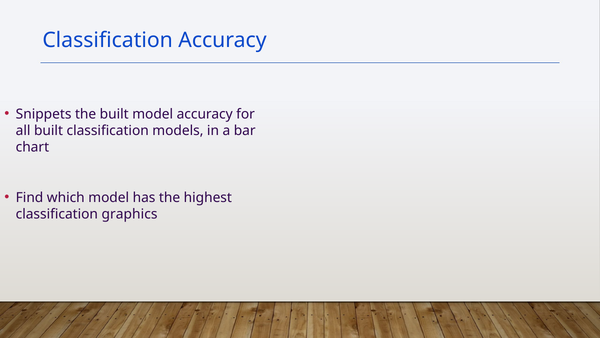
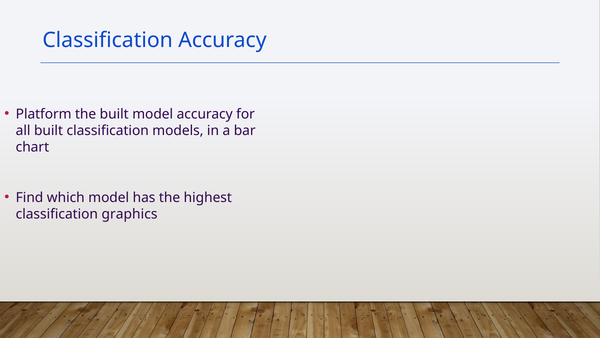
Snippets: Snippets -> Platform
